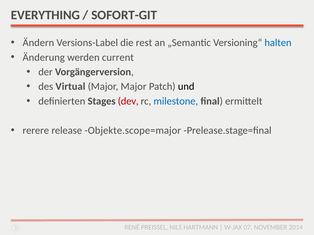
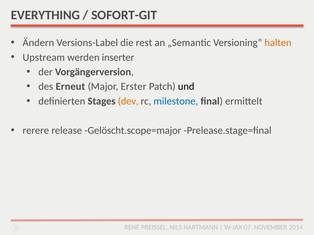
halten colour: blue -> orange
Änderung: Änderung -> Upstream
current: current -> inserter
Virtual: Virtual -> Erneut
Major Major: Major -> Erster
dev colour: red -> orange
Objekte.scope=major: Objekte.scope=major -> Gelöscht.scope=major
